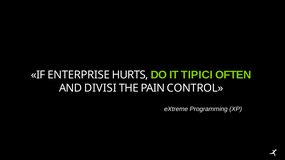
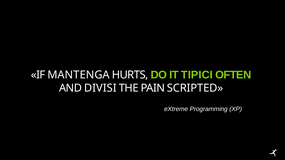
ENTERPRISE: ENTERPRISE -> MANTENGA
CONTROL: CONTROL -> SCRIPTED
